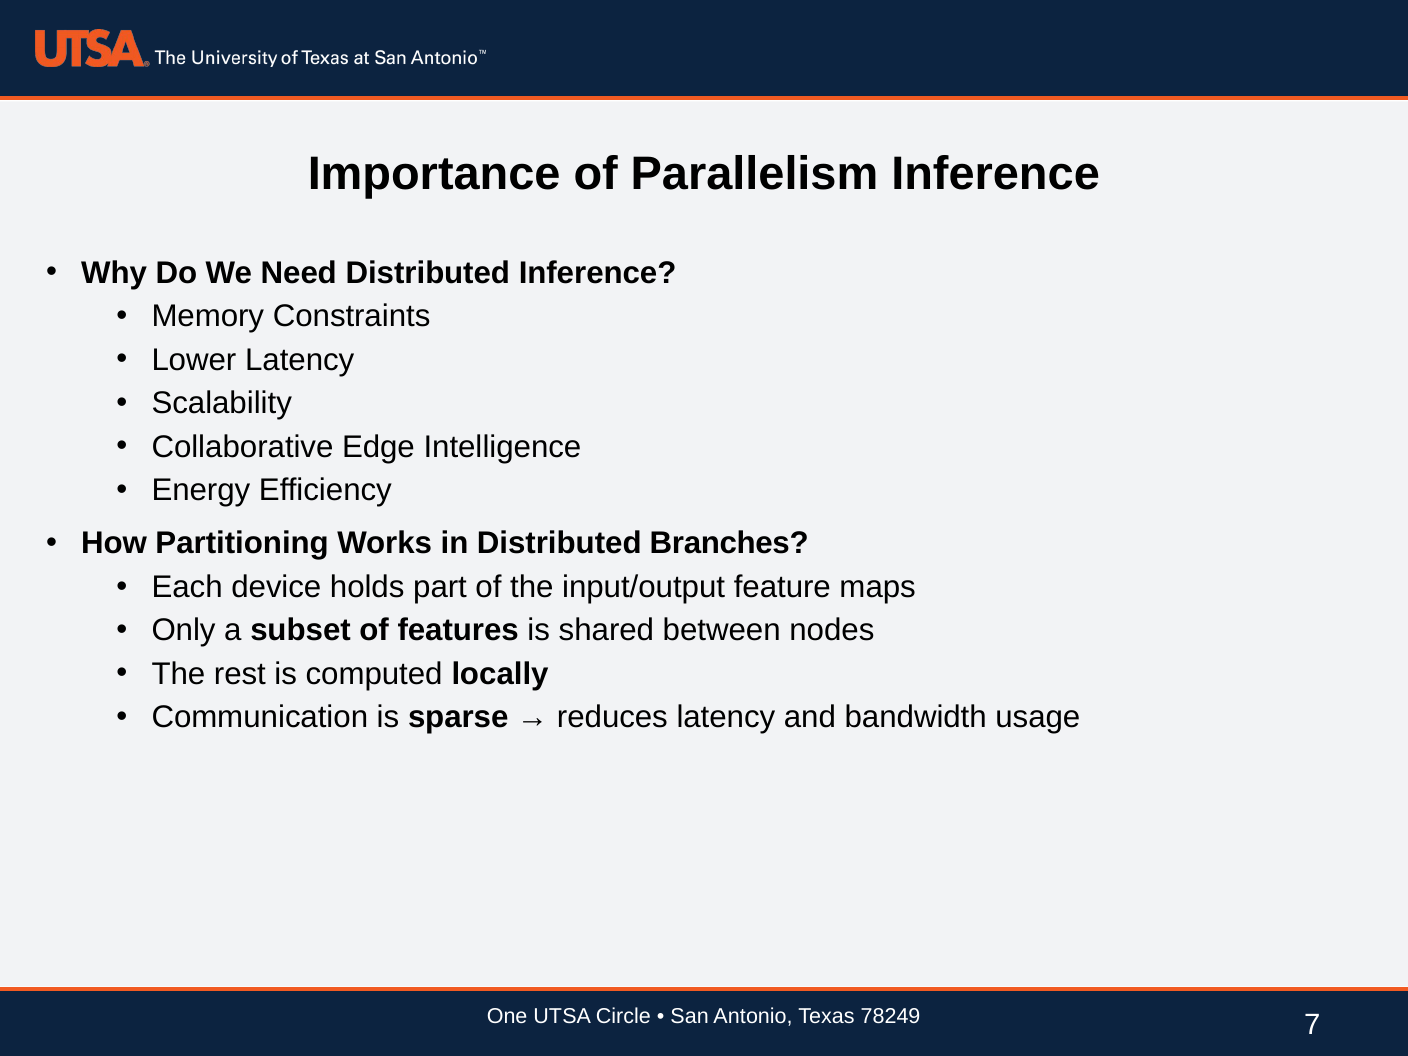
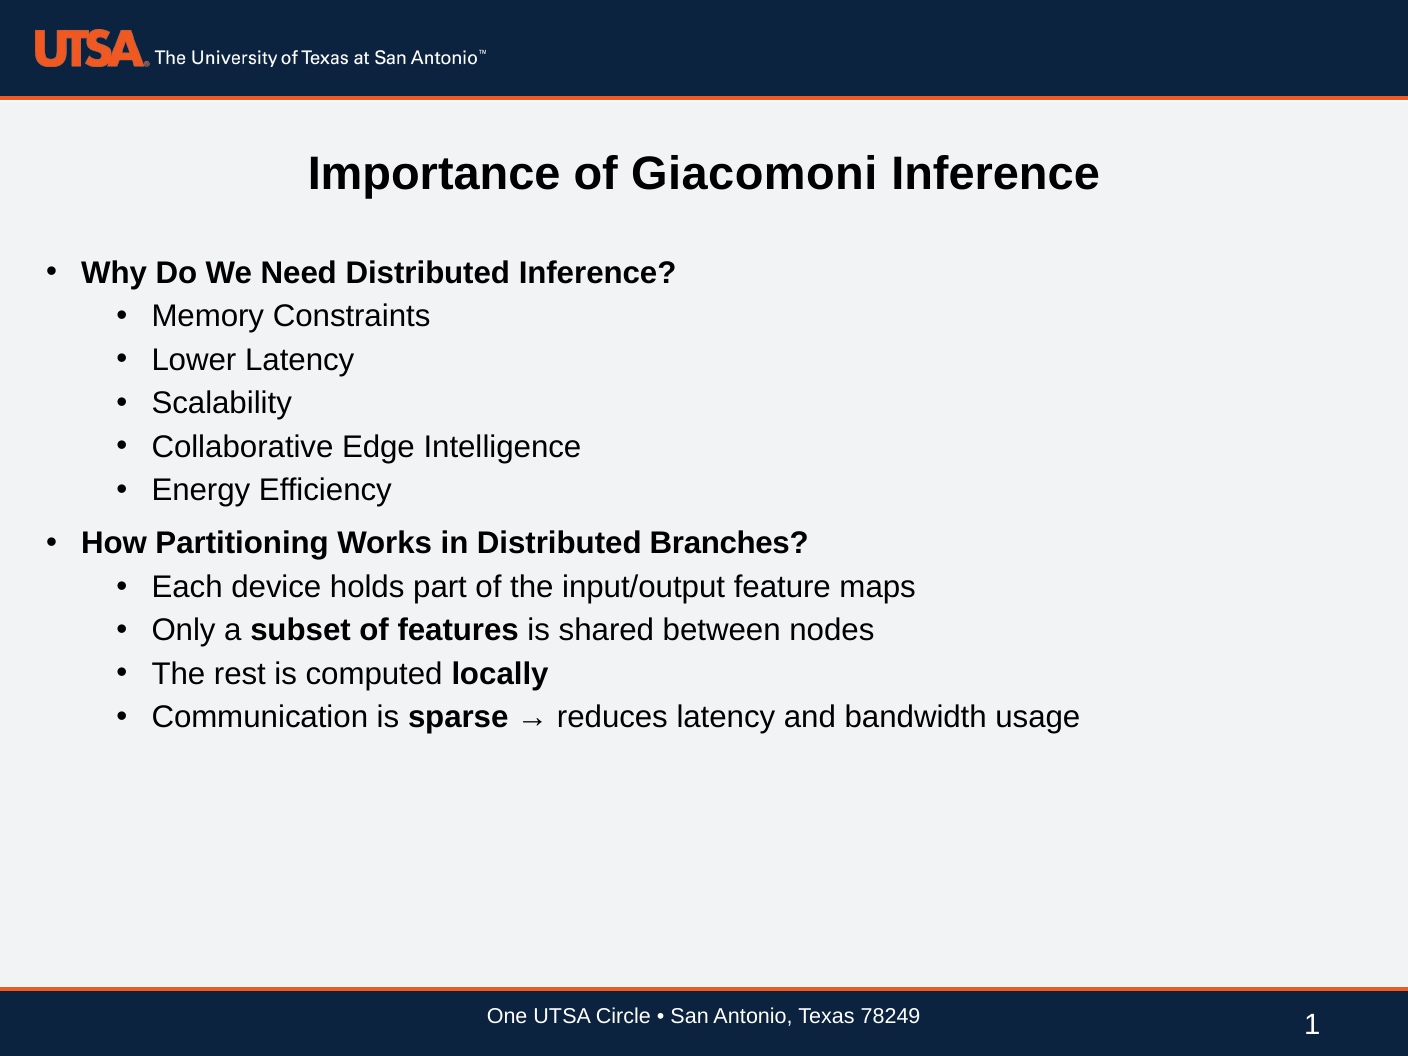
Parallelism: Parallelism -> Giacomoni
7: 7 -> 1
